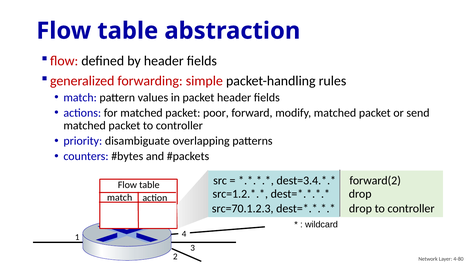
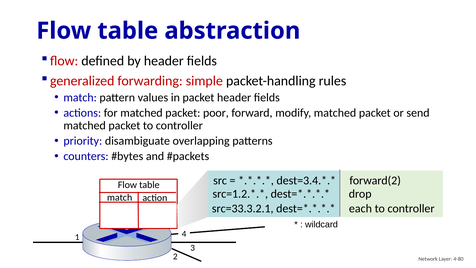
src=70.1.2.3: src=70.1.2.3 -> src=33.3.2.1
drop at (360, 208): drop -> each
